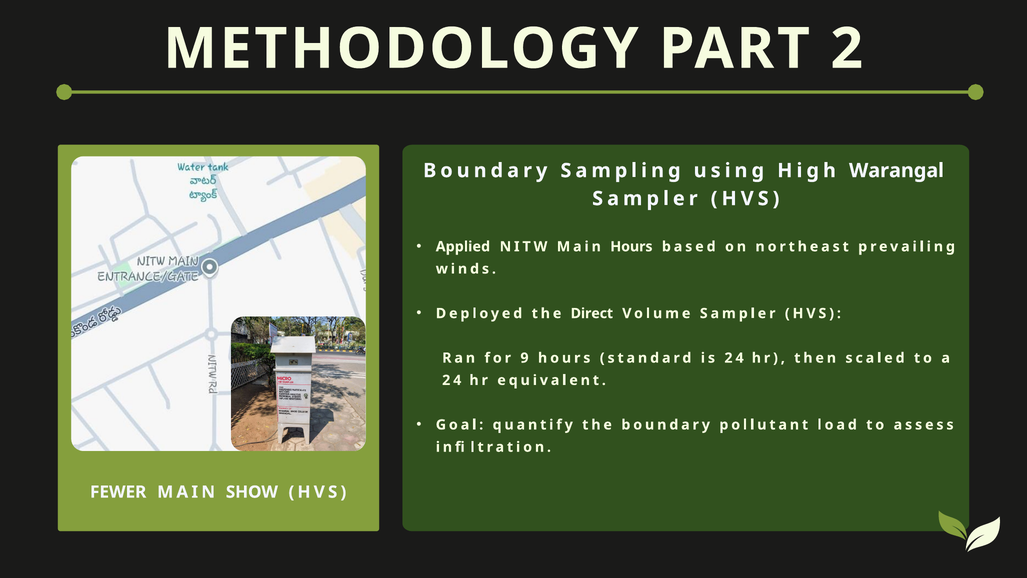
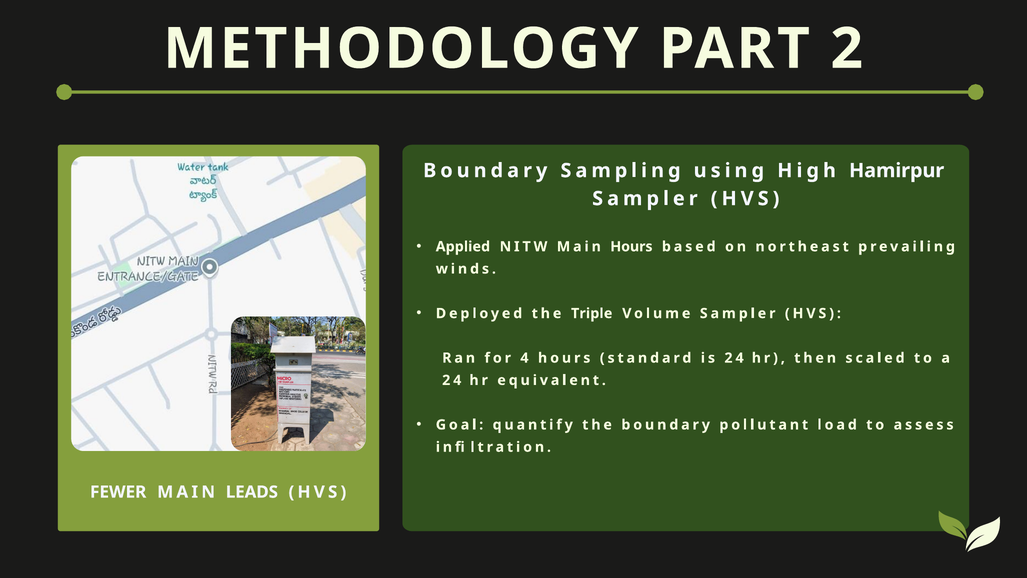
Warangal: Warangal -> Hamirpur
Direct: Direct -> Triple
9: 9 -> 4
SHOW: SHOW -> LEADS
